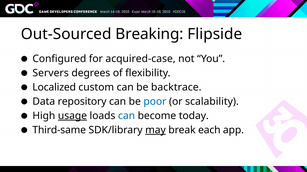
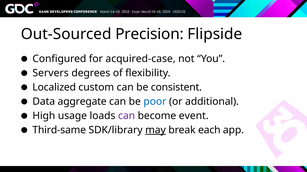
Breaking: Breaking -> Precision
backtrace: backtrace -> consistent
repository: repository -> aggregate
scalability: scalability -> additional
usage underline: present -> none
can at (127, 116) colour: blue -> purple
today: today -> event
